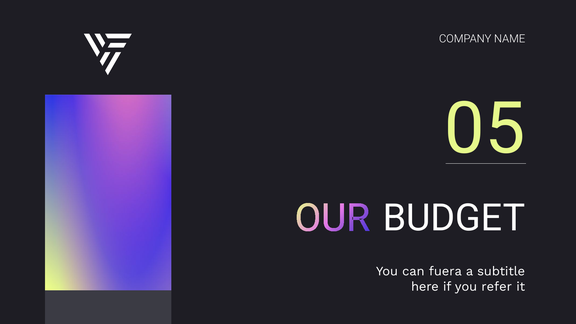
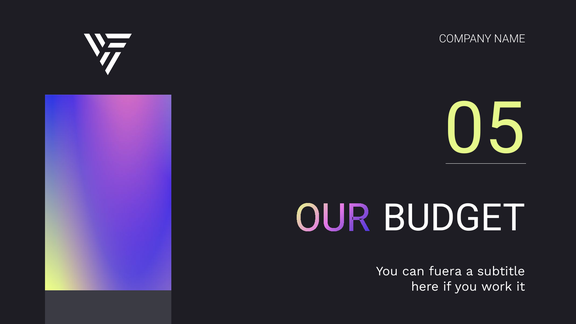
refer: refer -> work
